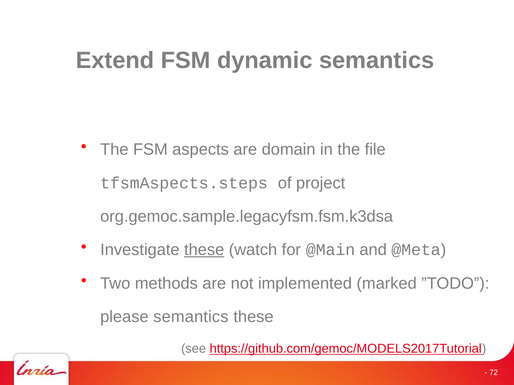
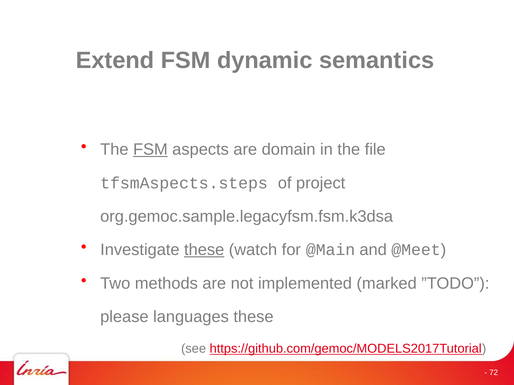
FSM at (150, 150) underline: none -> present
@Meta: @Meta -> @Meet
please semantics: semantics -> languages
